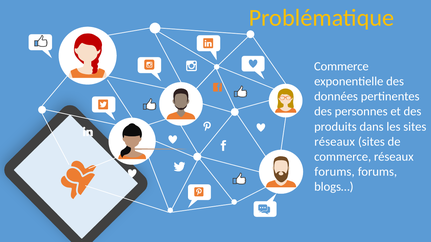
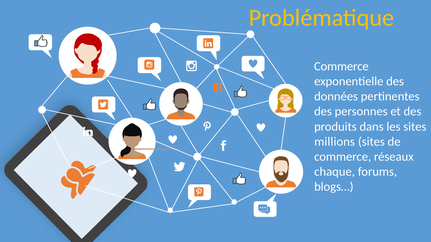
réseaux at (335, 142): réseaux -> millions
forums at (335, 172): forums -> chaque
